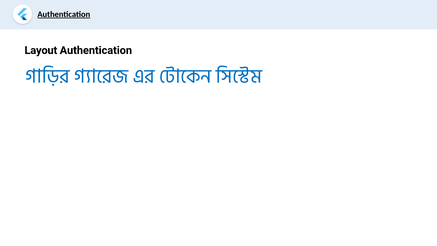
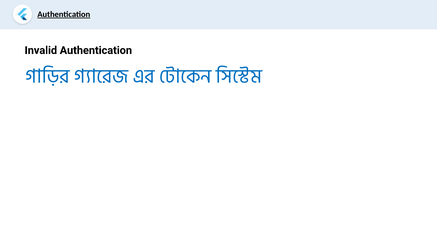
Layout: Layout -> Invalid
